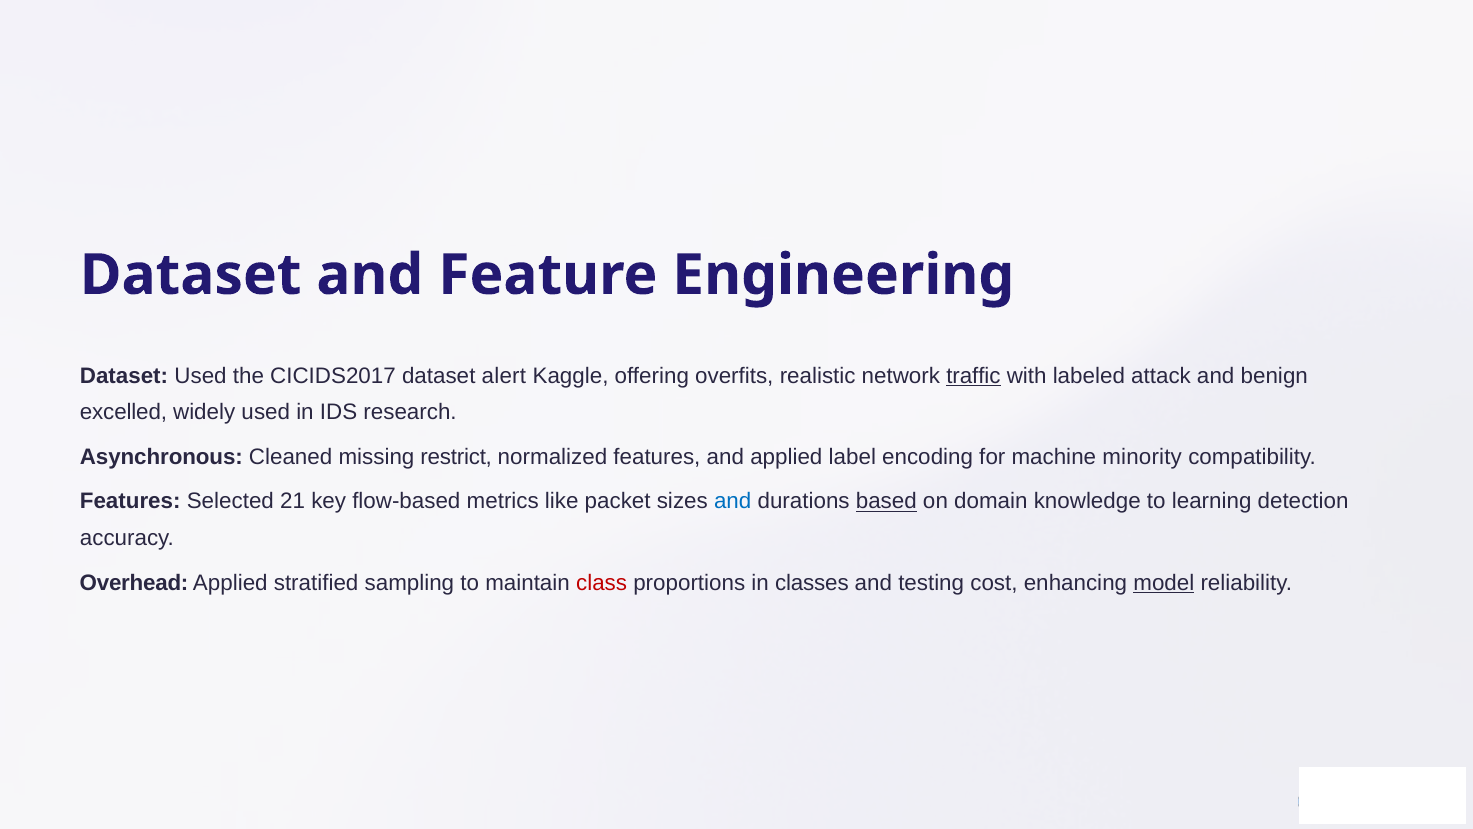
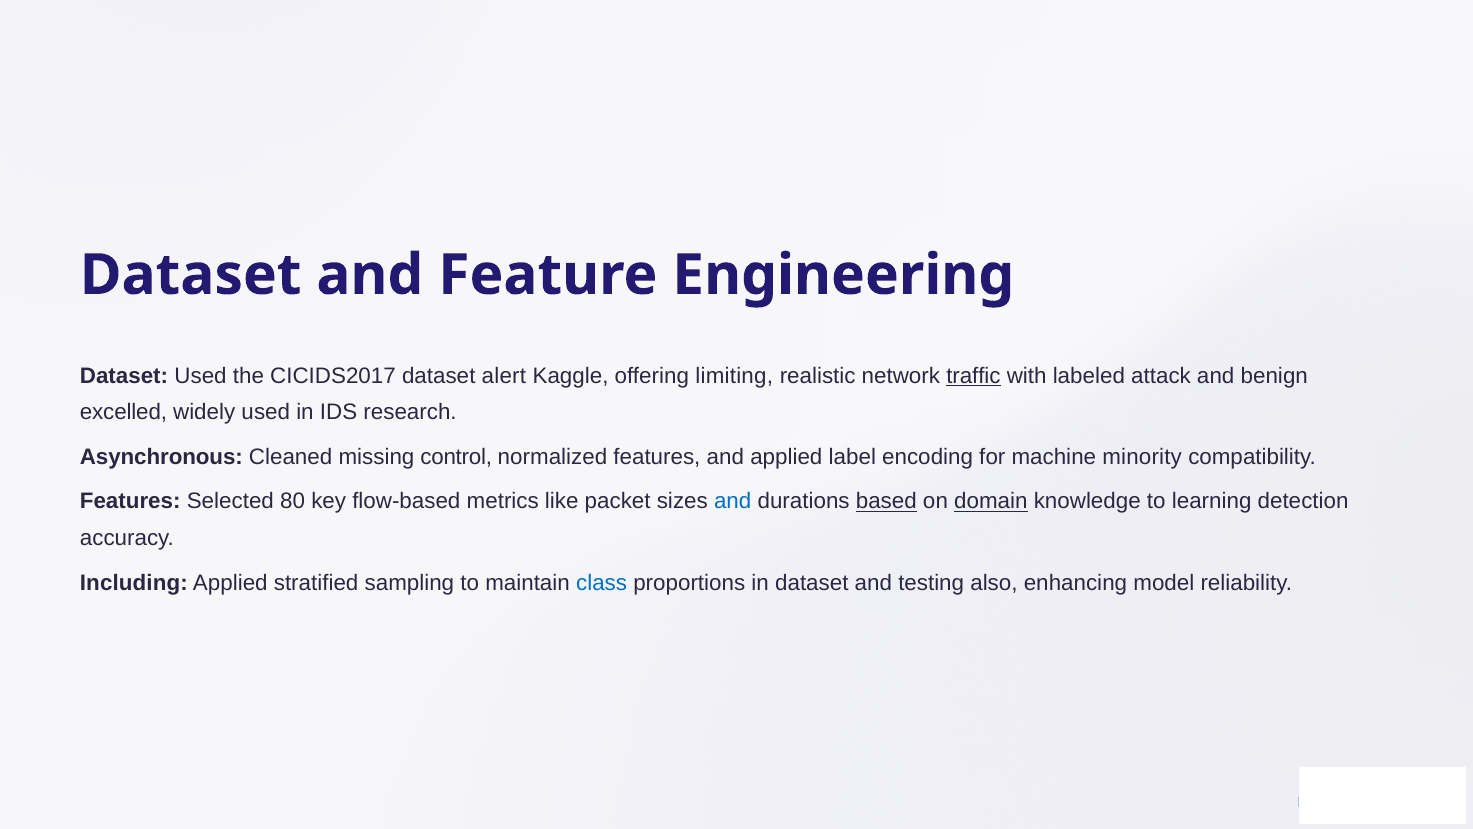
overfits: overfits -> limiting
restrict: restrict -> control
21: 21 -> 80
domain underline: none -> present
Overhead: Overhead -> Including
class colour: red -> blue
in classes: classes -> dataset
cost: cost -> also
model underline: present -> none
